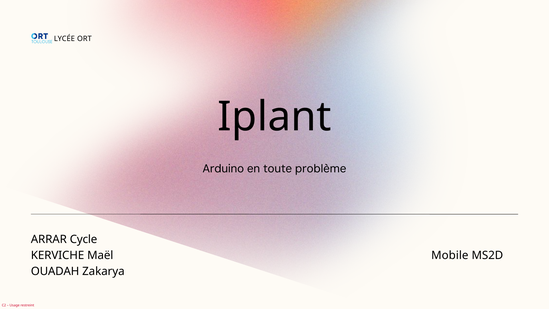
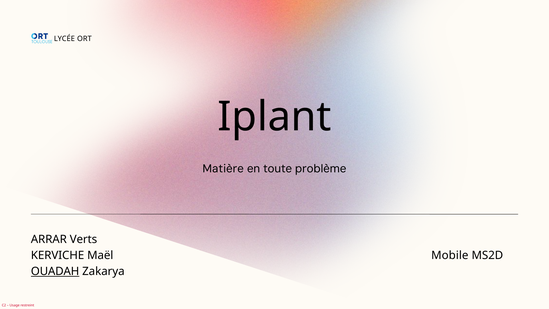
Arduino: Arduino -> Matière
Cycle: Cycle -> Verts
OUADAH underline: none -> present
